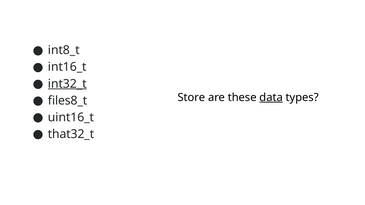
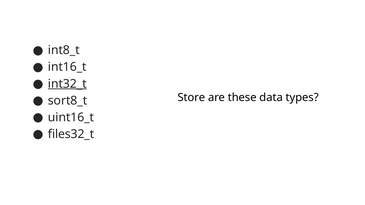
data underline: present -> none
files8_t: files8_t -> sort8_t
that32_t: that32_t -> files32_t
